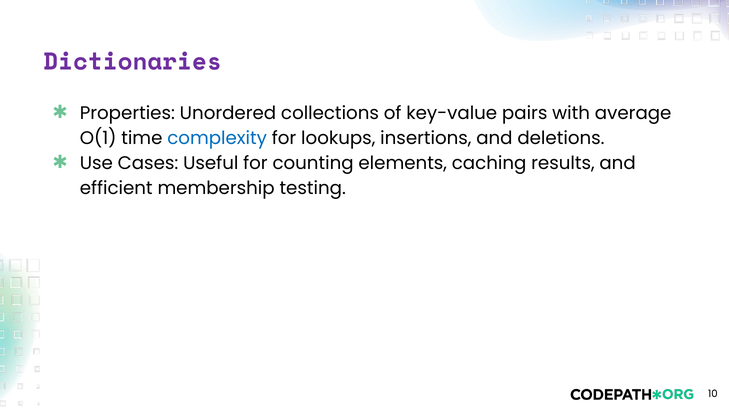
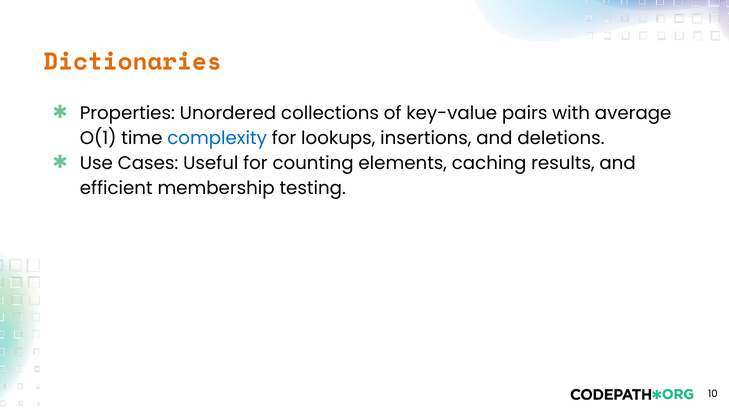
Dictionaries colour: purple -> orange
